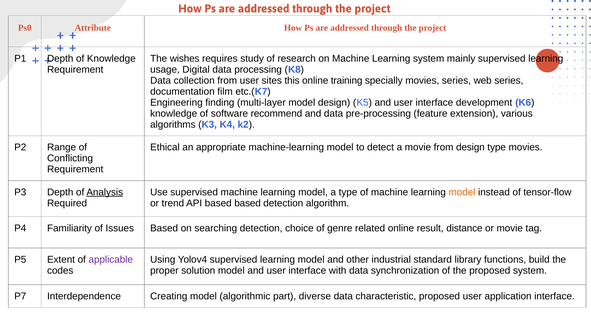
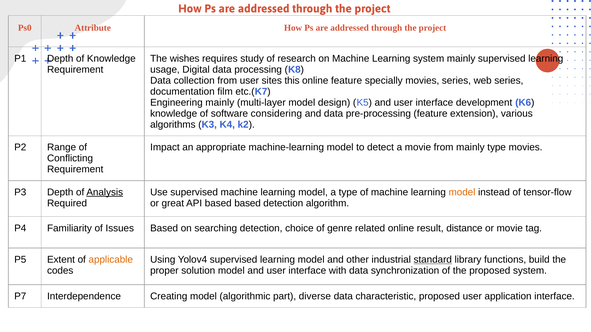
online training: training -> feature
Engineering finding: finding -> mainly
recommend: recommend -> considering
Ethical: Ethical -> Impact
from design: design -> mainly
trend: trend -> great
applicable colour: purple -> orange
standard underline: none -> present
